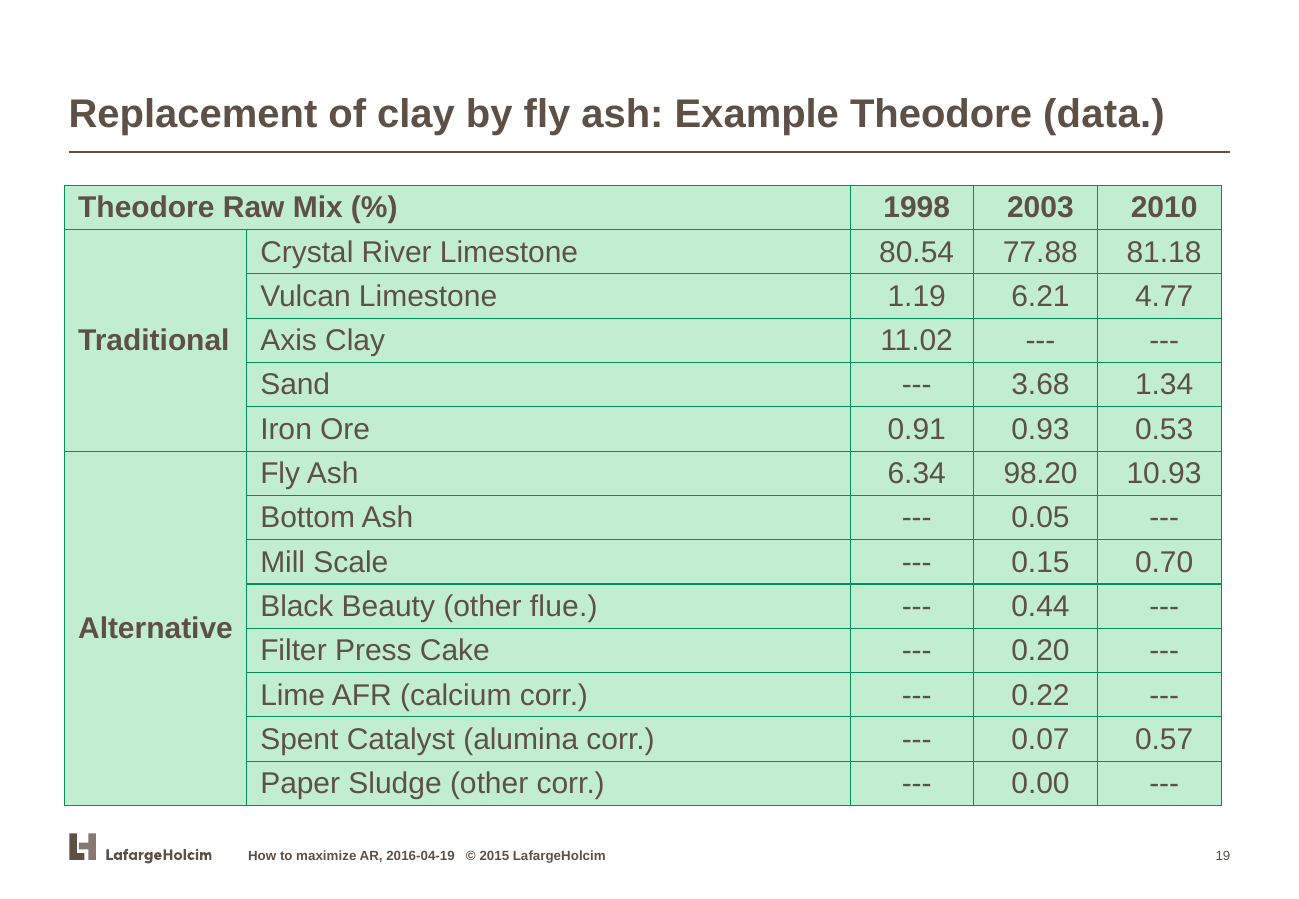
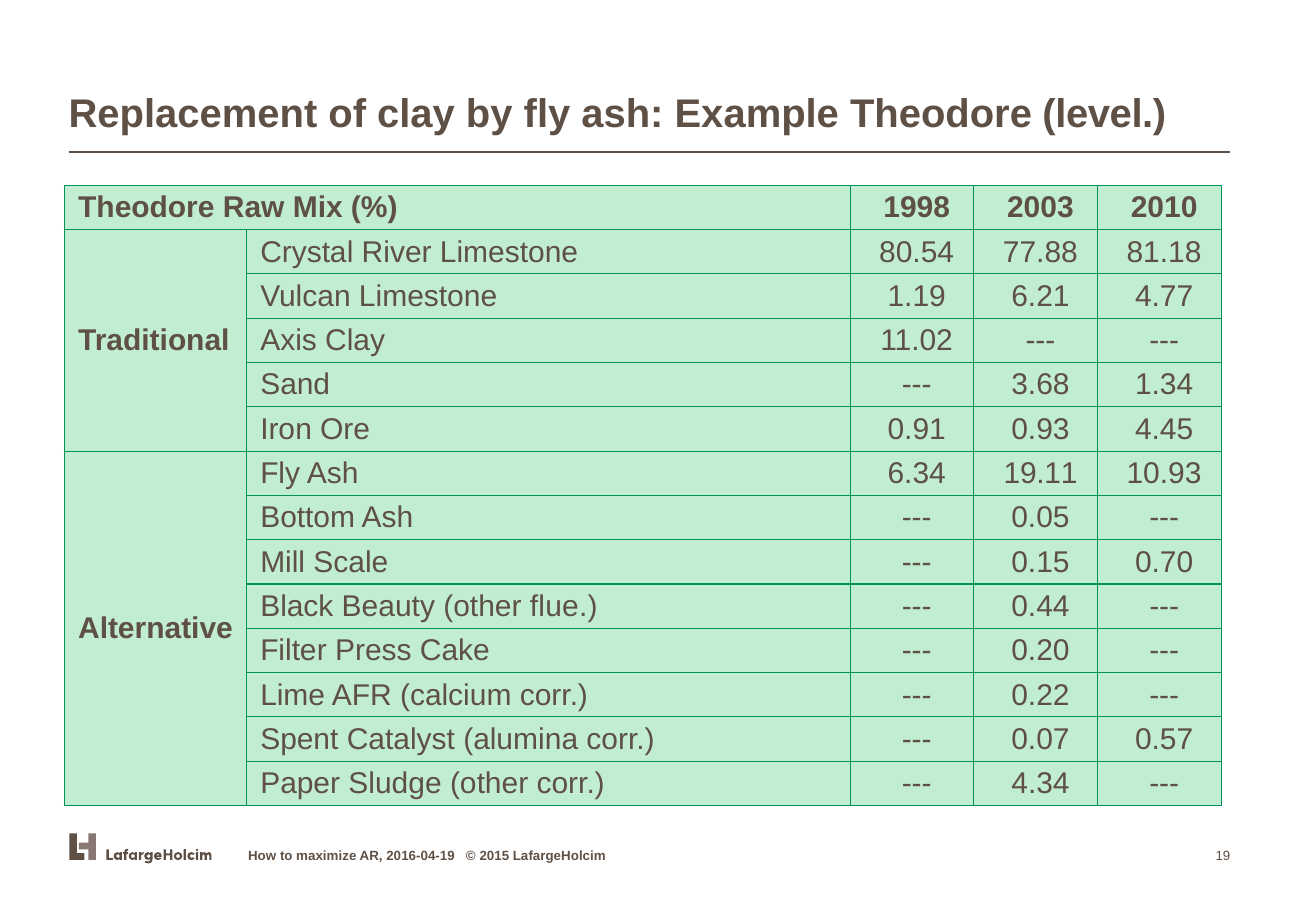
data: data -> level
0.53: 0.53 -> 4.45
98.20: 98.20 -> 19.11
0.00: 0.00 -> 4.34
